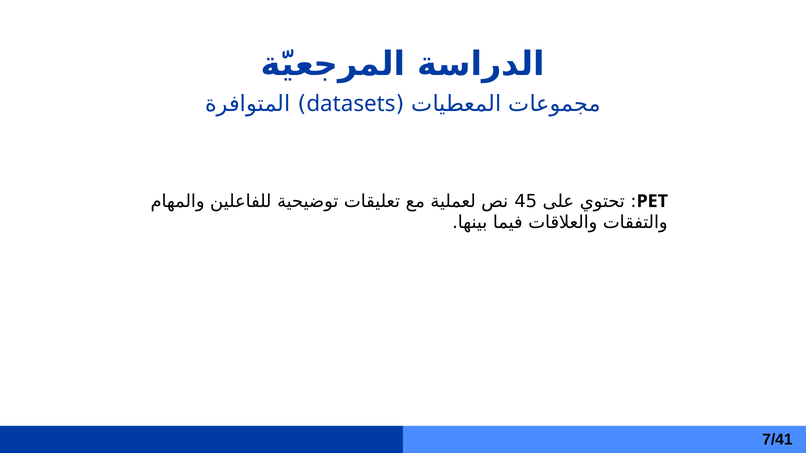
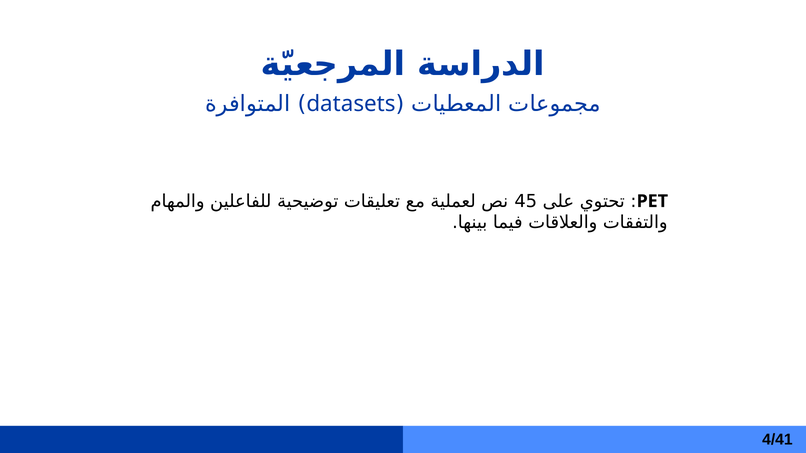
7/41: 7/41 -> 4/41
